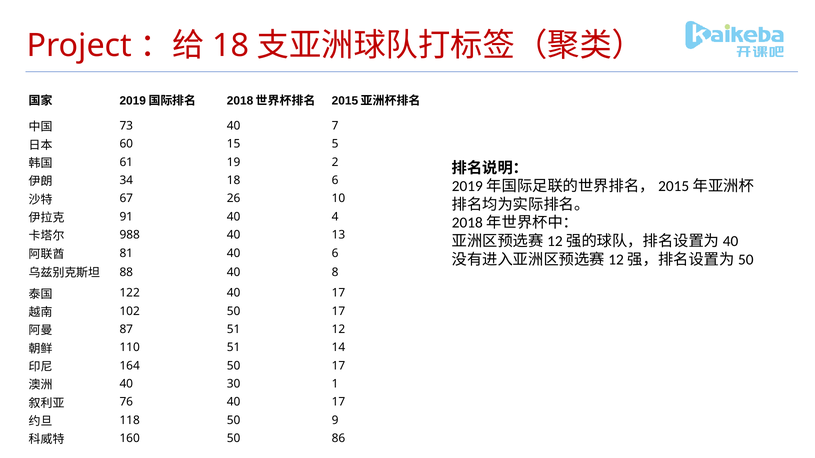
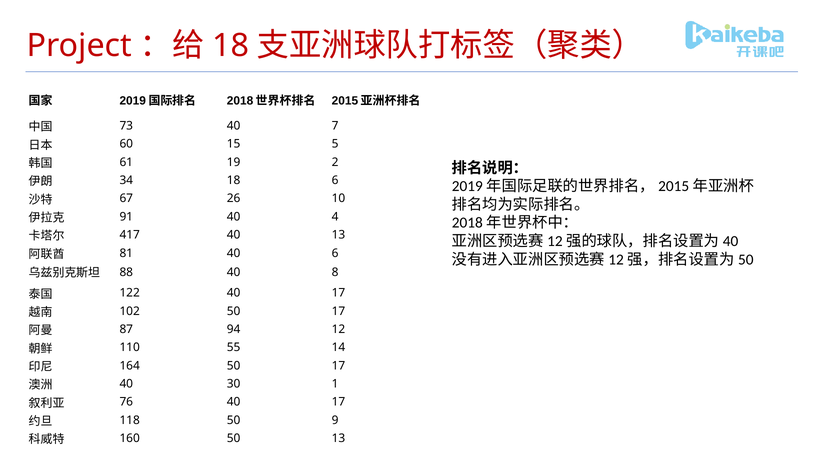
988: 988 -> 417
87 51: 51 -> 94
110 51: 51 -> 55
50 86: 86 -> 13
